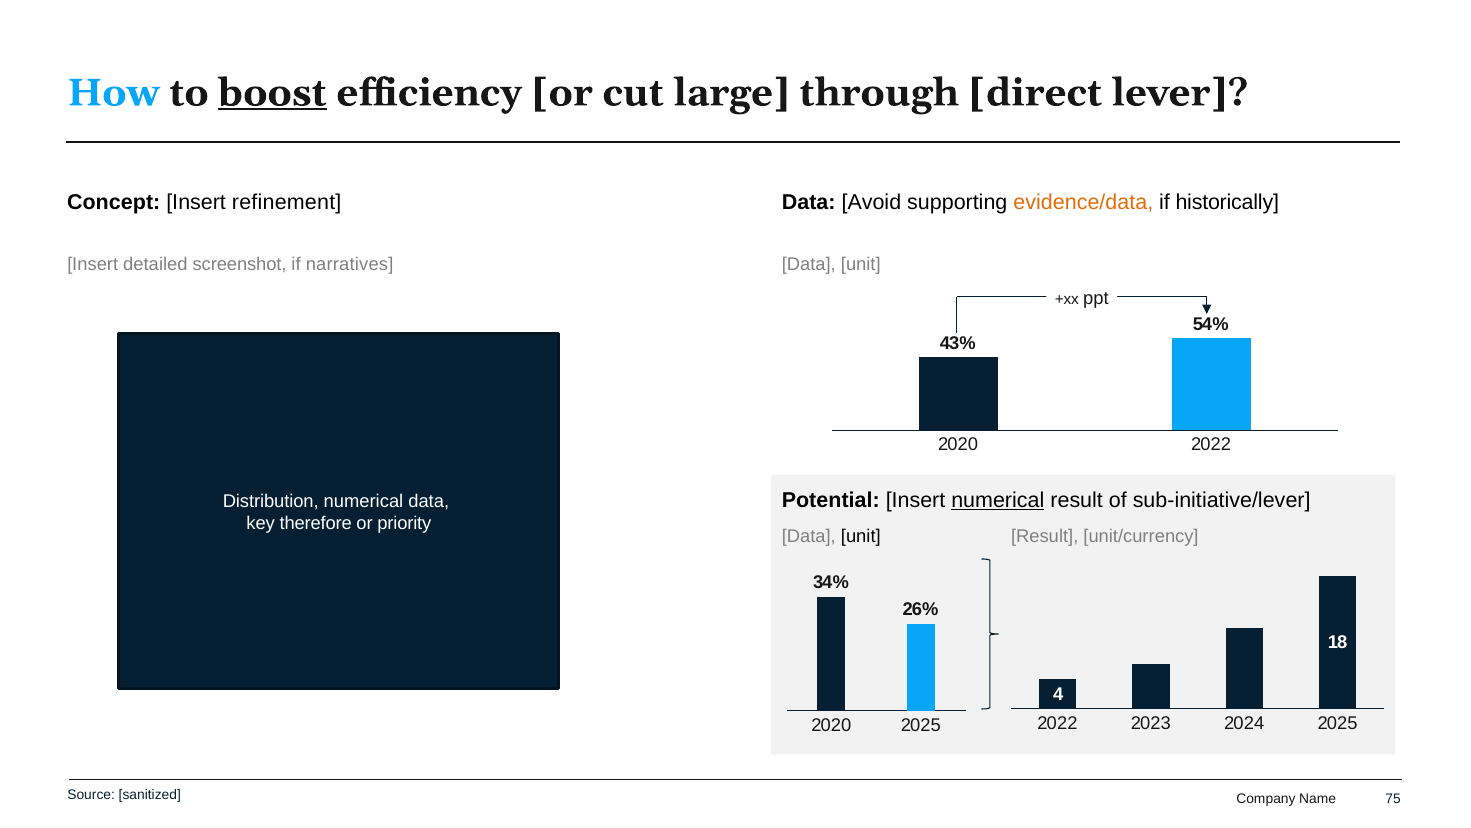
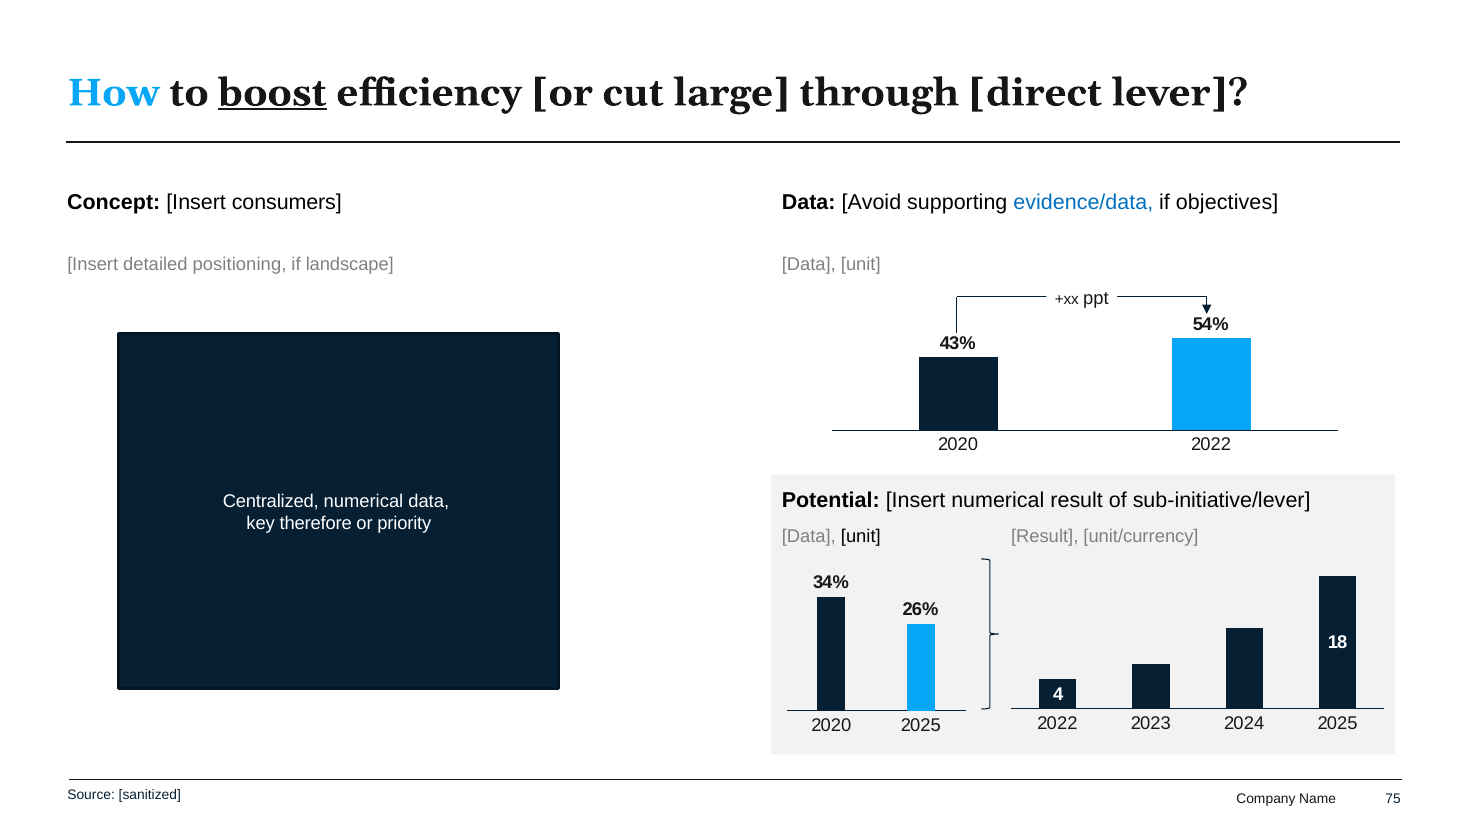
refinement: refinement -> consumers
evidence/data colour: orange -> blue
historically: historically -> objectives
screenshot: screenshot -> positioning
narratives: narratives -> landscape
numerical at (998, 500) underline: present -> none
Distribution: Distribution -> Centralized
